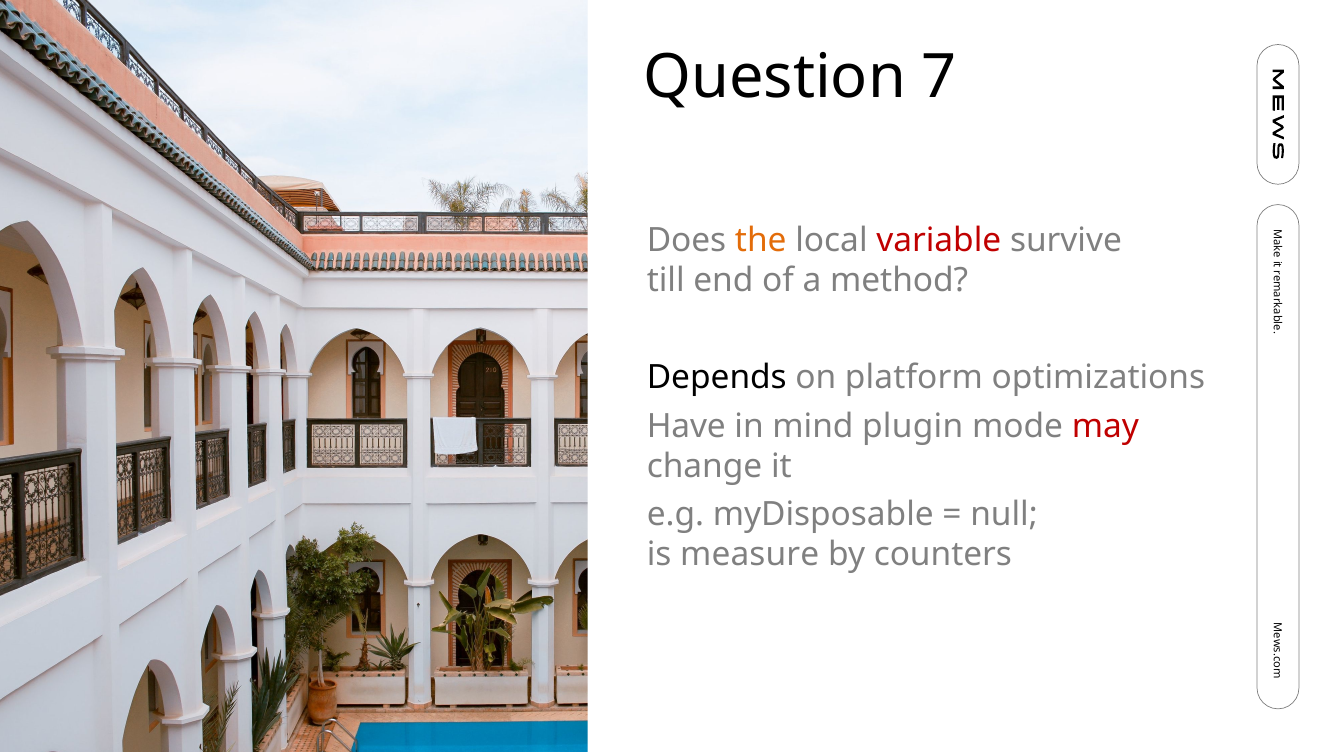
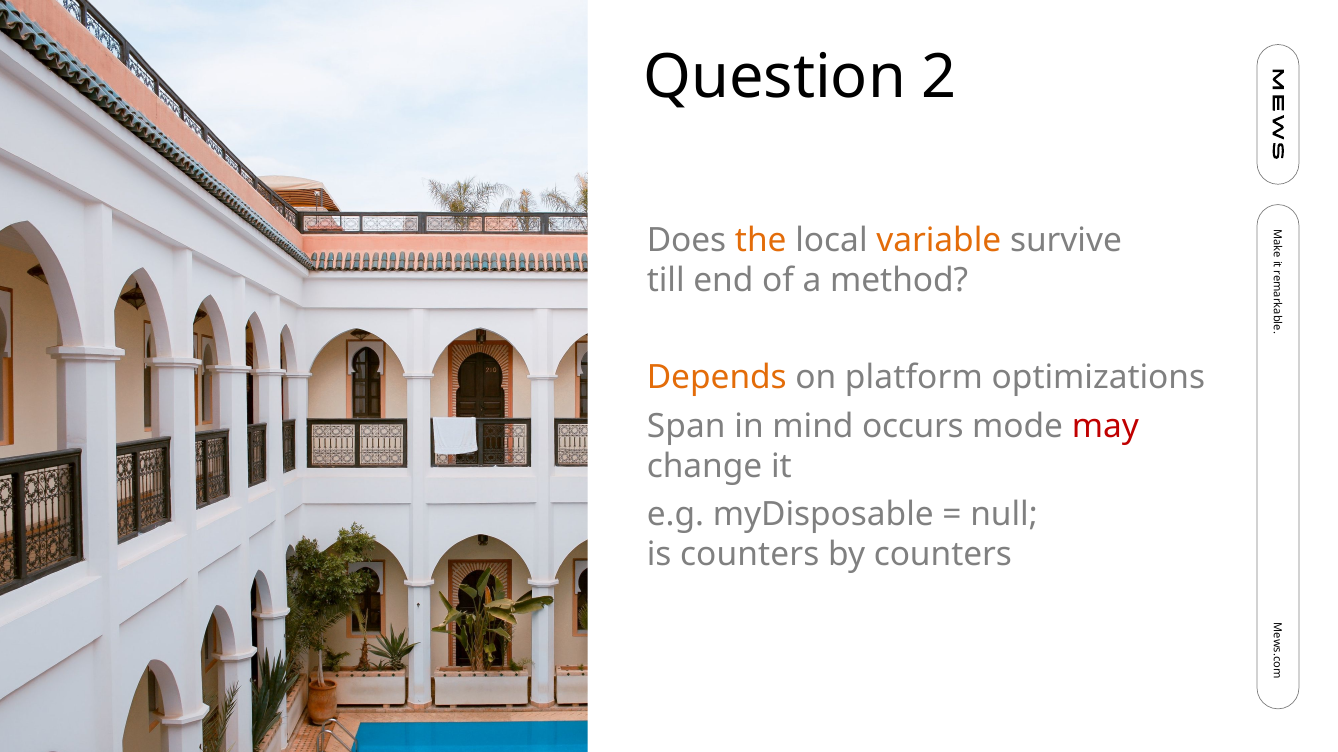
7: 7 -> 2
variable colour: red -> orange
Depends colour: black -> orange
Have: Have -> Span
plugin: plugin -> occurs
is measure: measure -> counters
